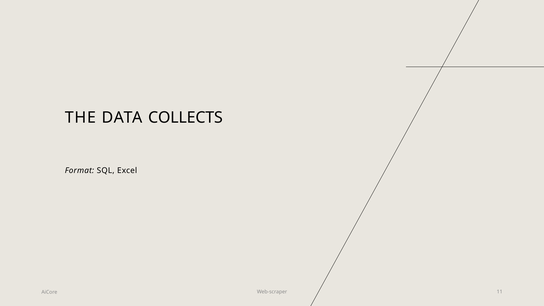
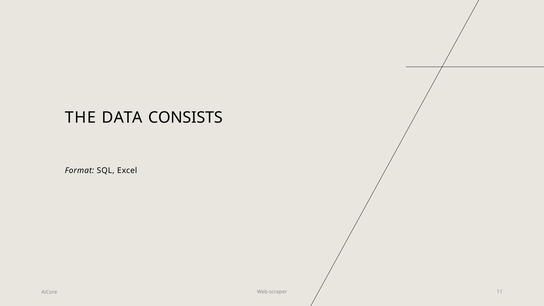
COLLECTS: COLLECTS -> CONSISTS
